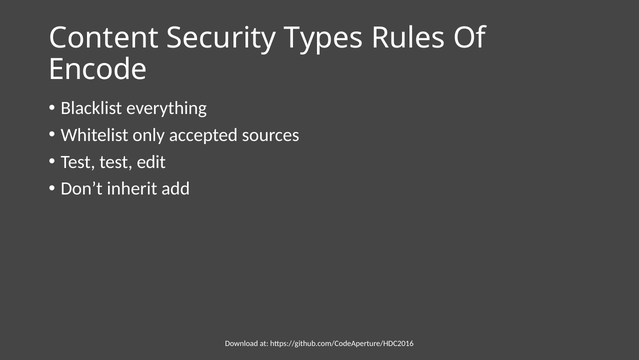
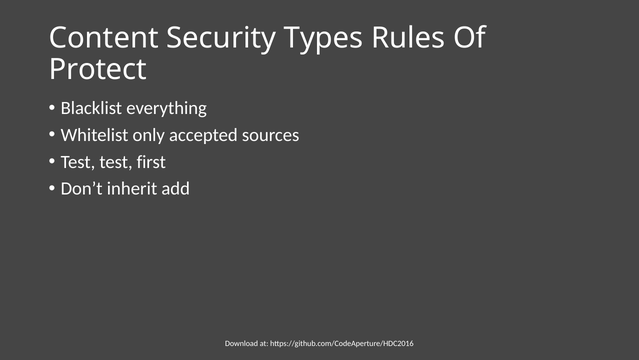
Encode: Encode -> Protect
edit: edit -> first
